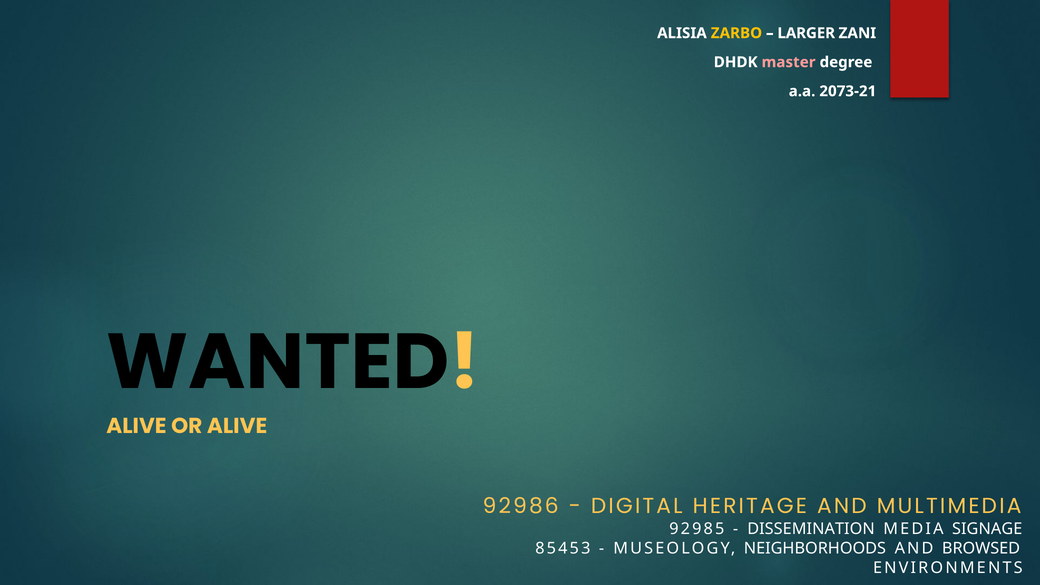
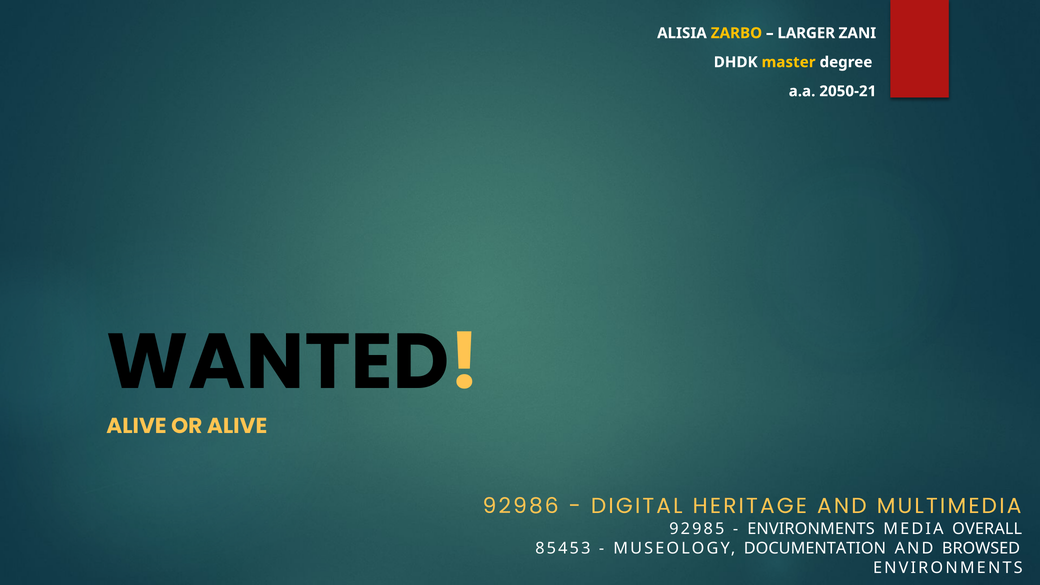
master colour: pink -> yellow
2073-21: 2073-21 -> 2050-21
DISSEMINATION at (811, 529): DISSEMINATION -> ENVIRONMENTS
SIGNAGE: SIGNAGE -> OVERALL
NEIGHBORHOODS: NEIGHBORHOODS -> DOCUMENTATION
